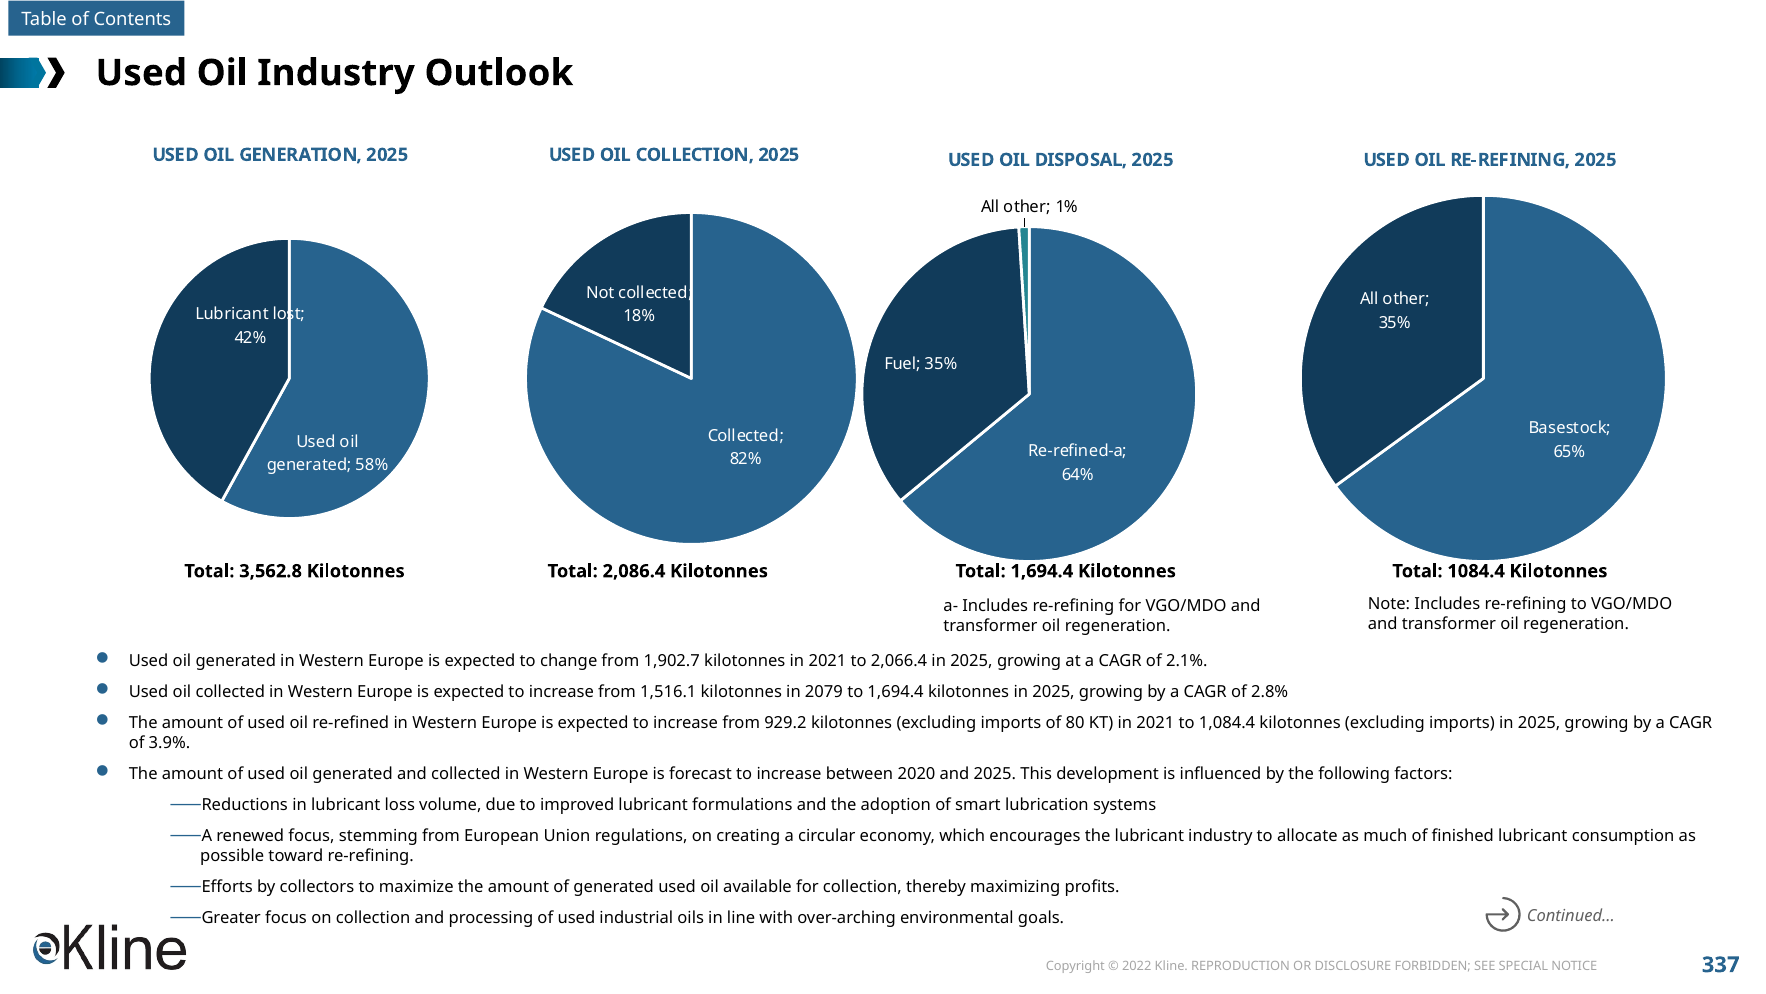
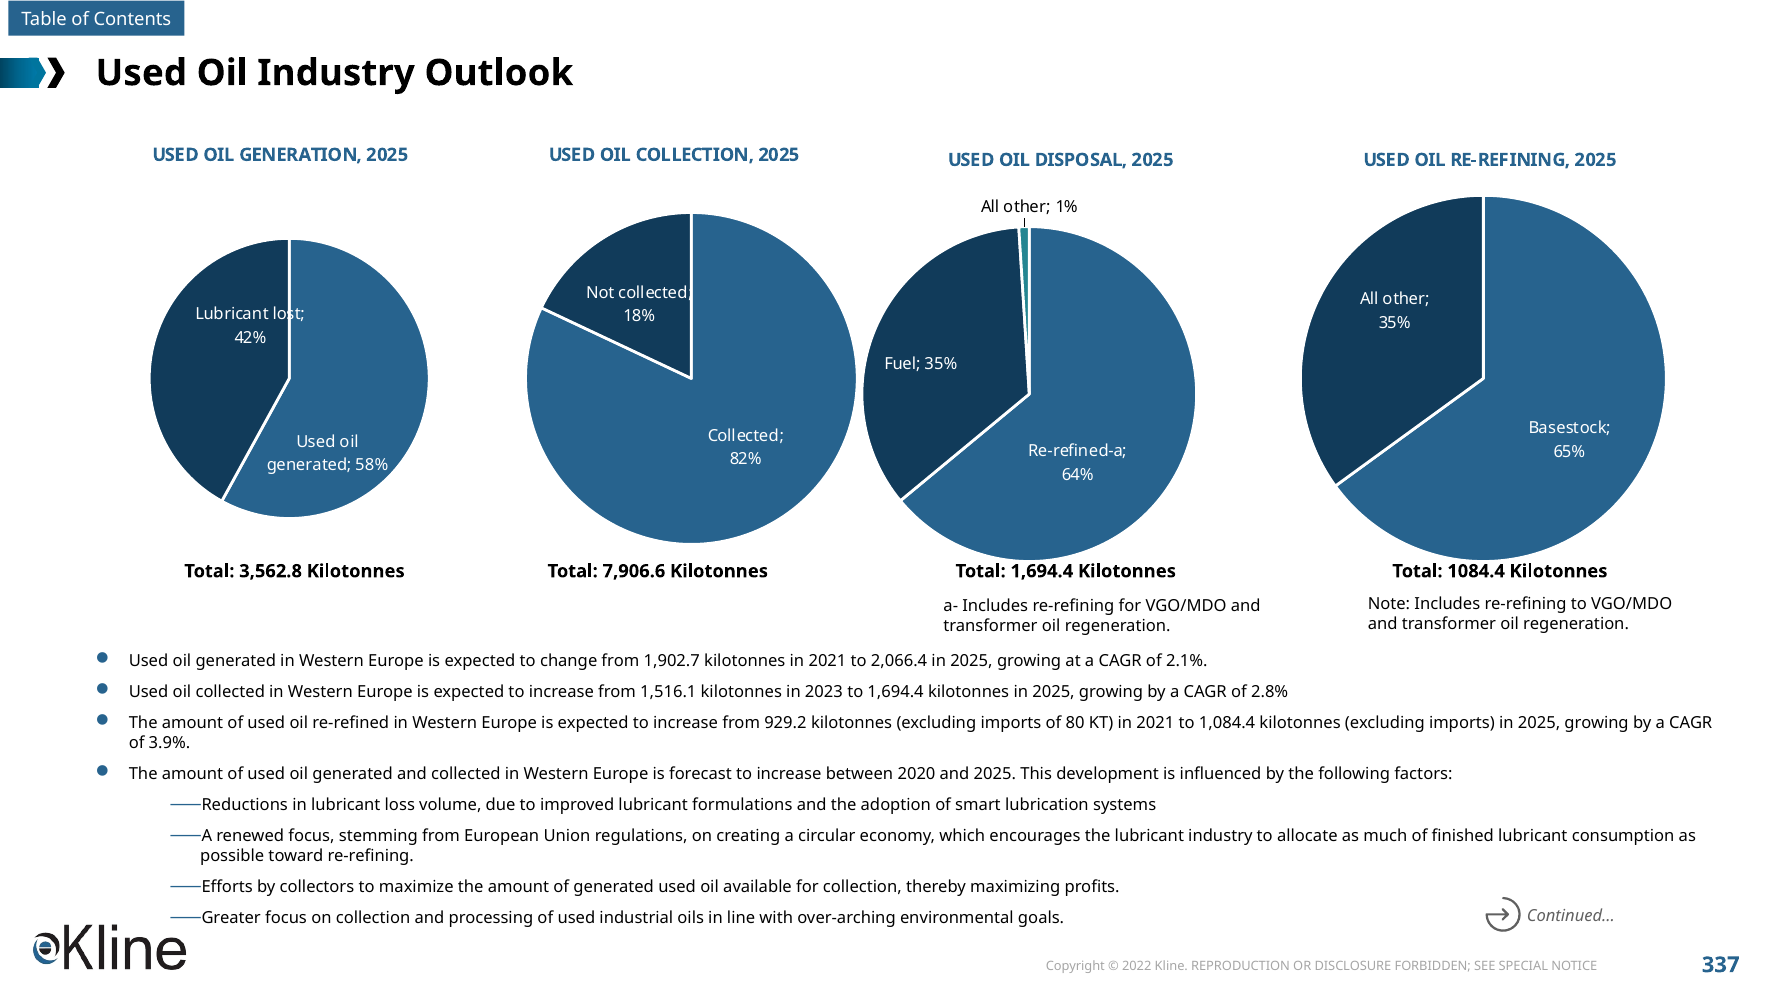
2,086.4: 2,086.4 -> 7,906.6
2079: 2079 -> 2023
